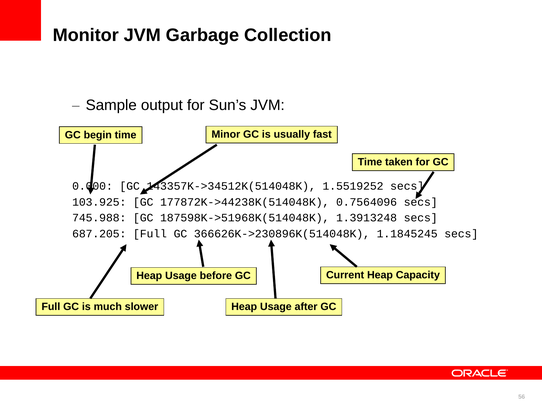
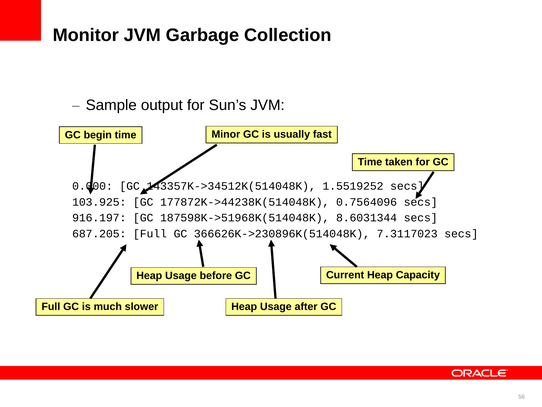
745.988: 745.988 -> 916.197
1.3913248: 1.3913248 -> 8.6031344
1.1845245: 1.1845245 -> 7.3117023
